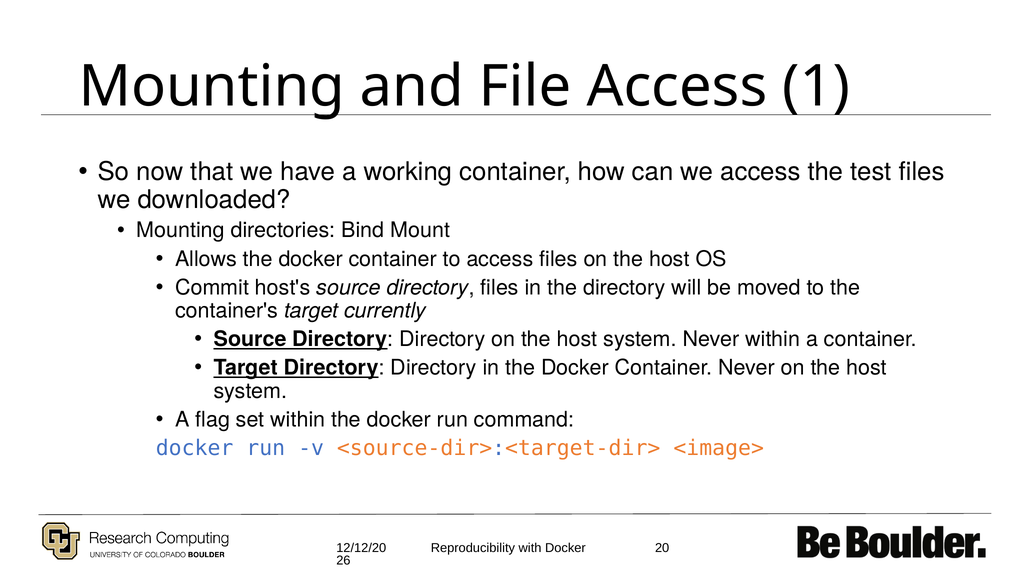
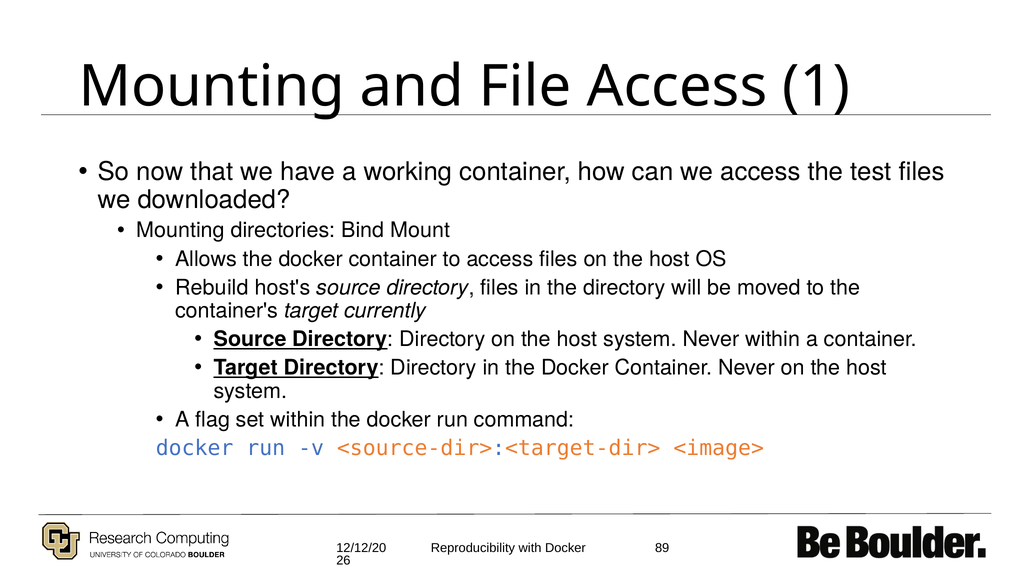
Commit: Commit -> Rebuild
20: 20 -> 89
